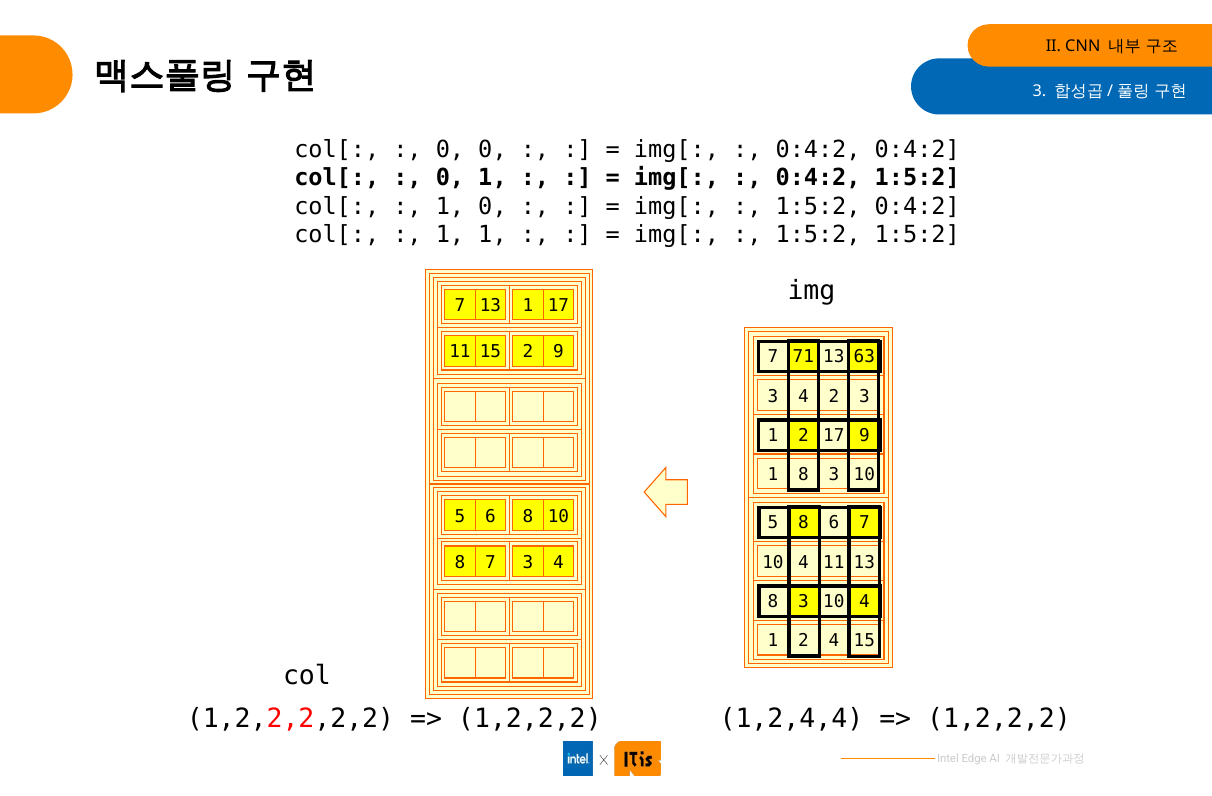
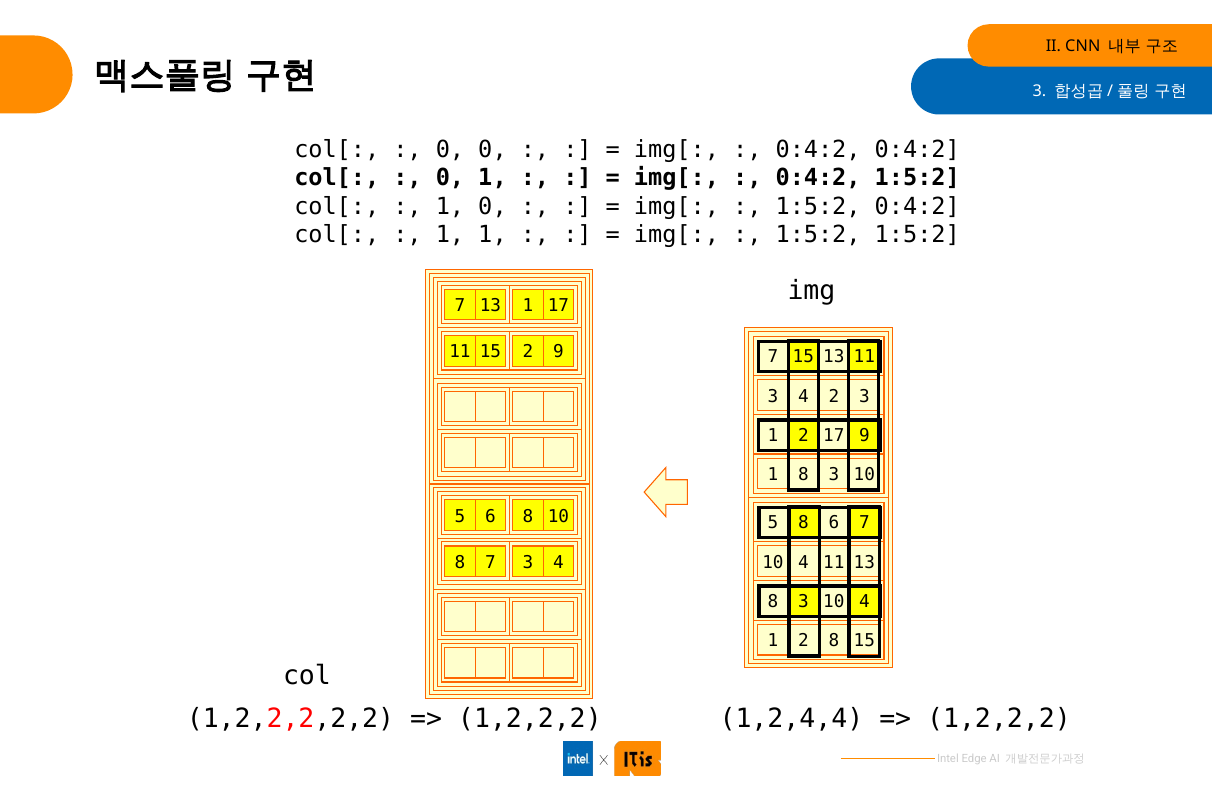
7 71: 71 -> 15
13 63: 63 -> 11
2 4: 4 -> 8
